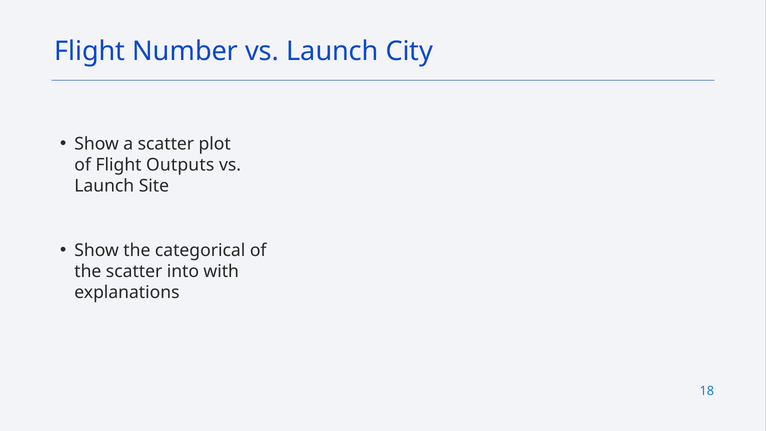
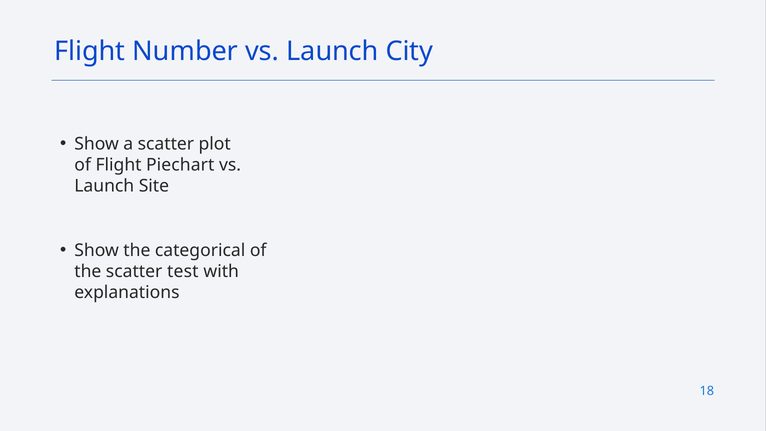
Outputs: Outputs -> Piechart
into: into -> test
